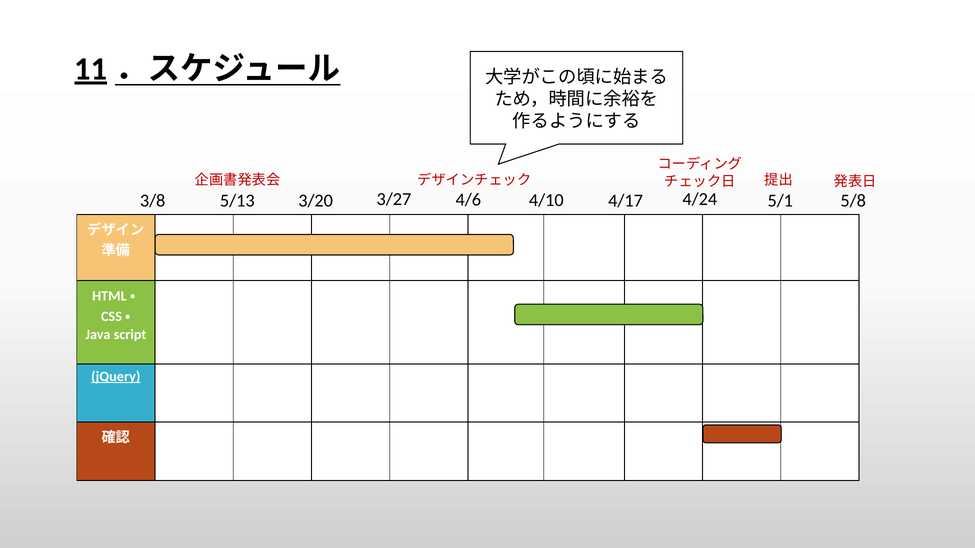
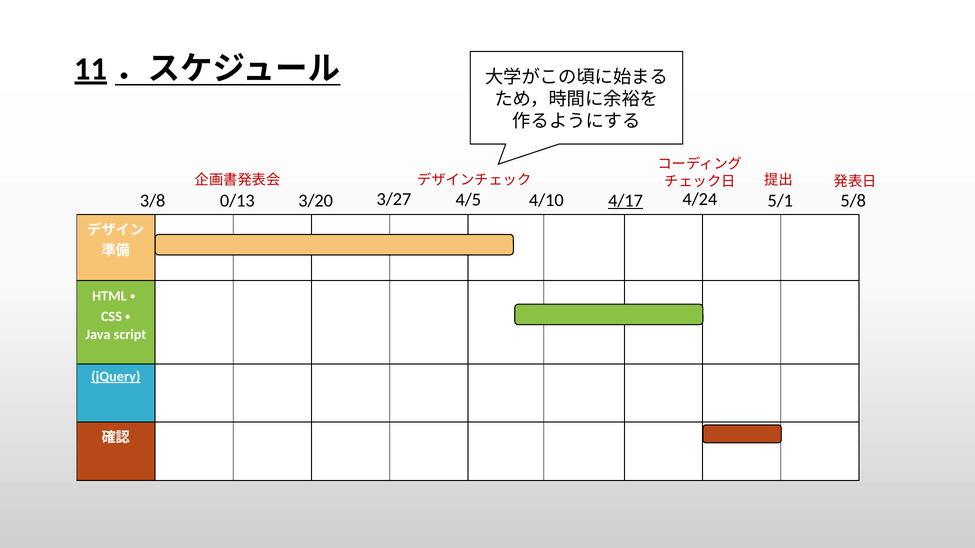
5/13: 5/13 -> 0/13
4/6: 4/6 -> 4/5
4/17 underline: none -> present
